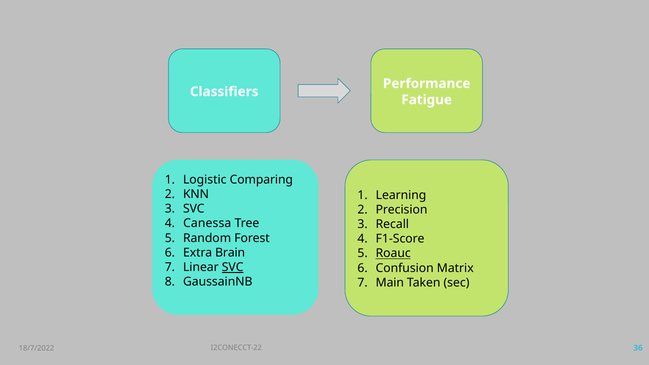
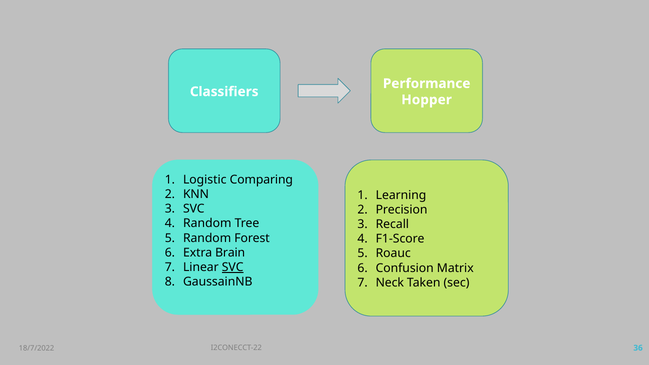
Fatigue: Fatigue -> Hopper
Canessa at (207, 223): Canessa -> Random
Roauc underline: present -> none
Main: Main -> Neck
